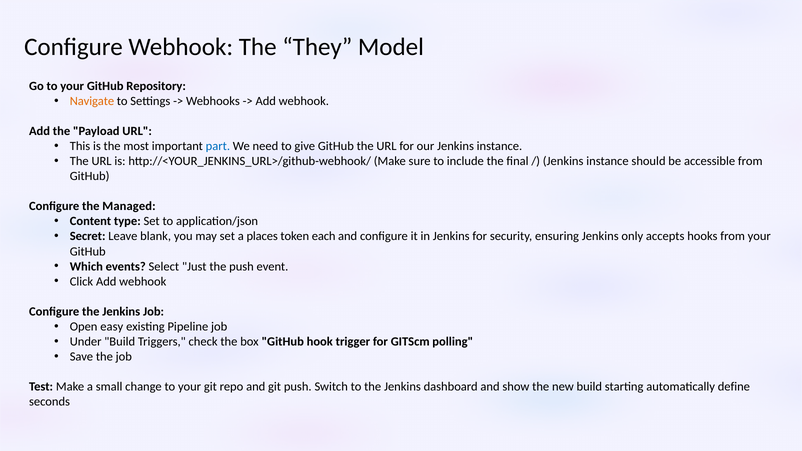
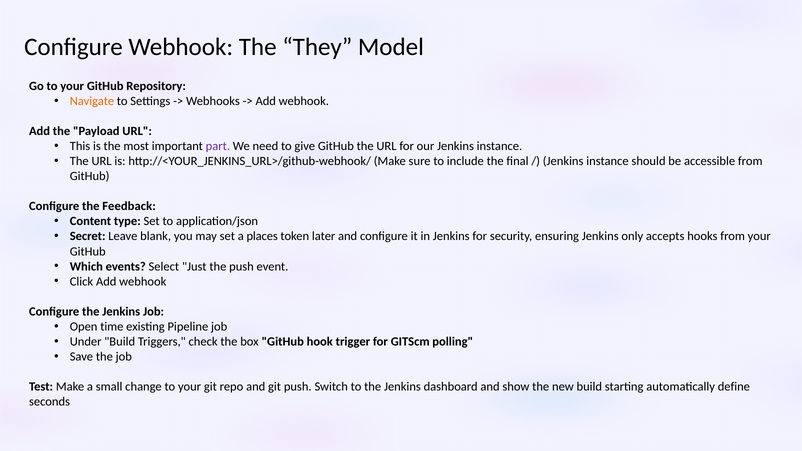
part colour: blue -> purple
Managed: Managed -> Feedback
each: each -> later
easy: easy -> time
